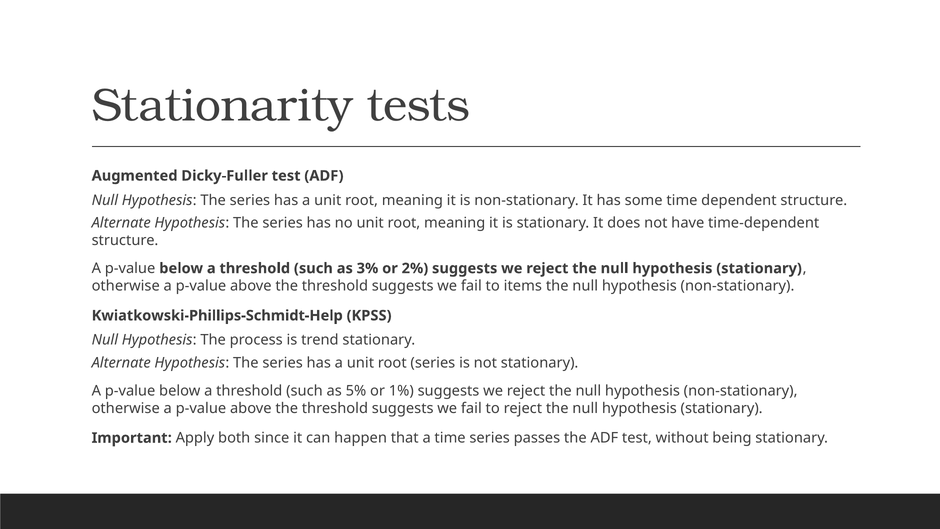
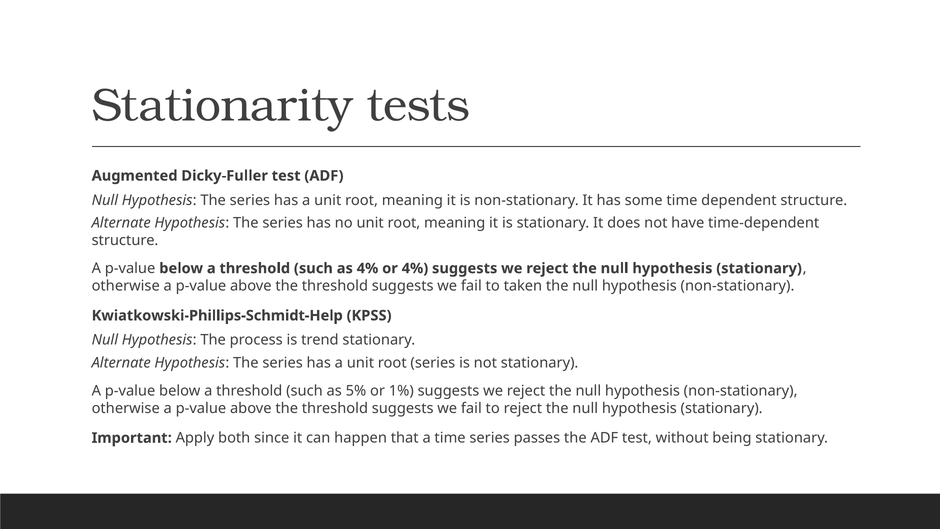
as 3%: 3% -> 4%
or 2%: 2% -> 4%
items: items -> taken
